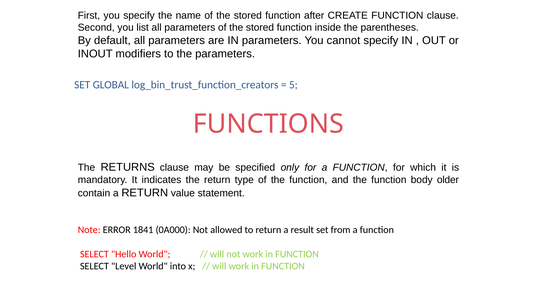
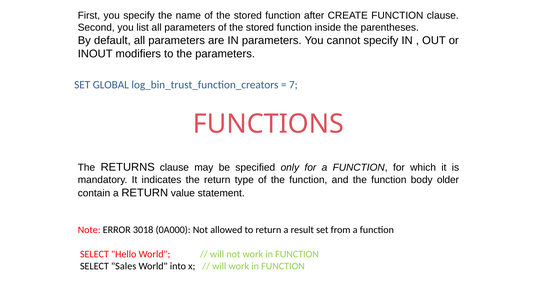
5: 5 -> 7
1841: 1841 -> 3018
Level: Level -> Sales
